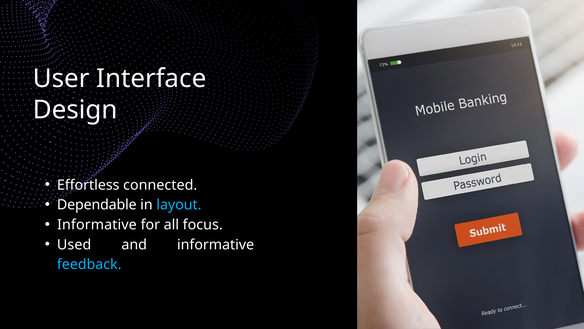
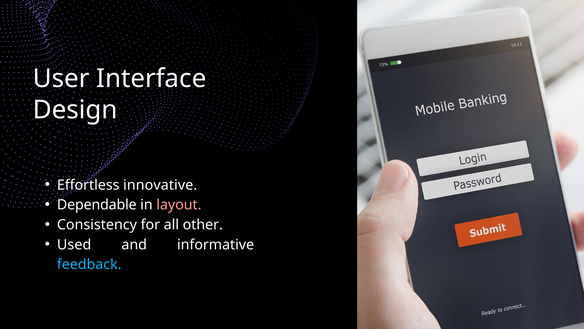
connected: connected -> innovative
layout colour: light blue -> pink
Informative at (97, 224): Informative -> Consistency
focus: focus -> other
